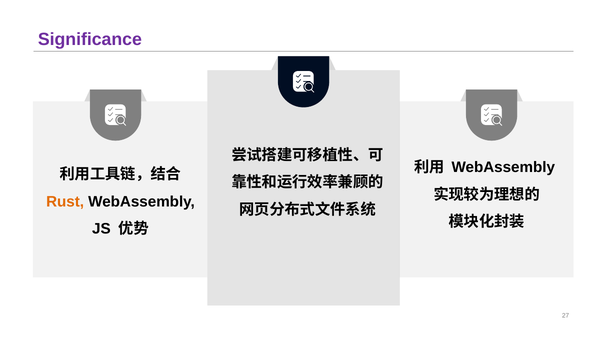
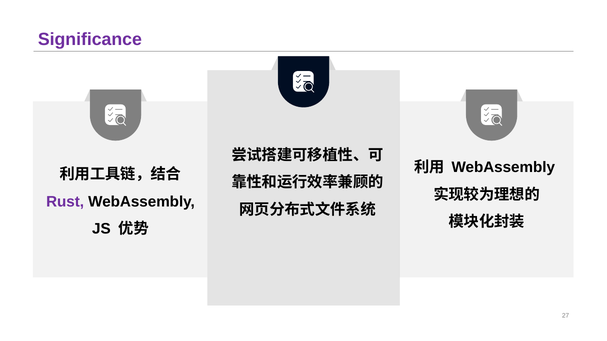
Rust colour: orange -> purple
